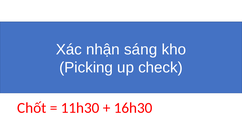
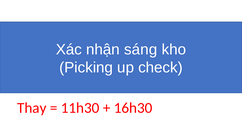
Chốt: Chốt -> Thay
